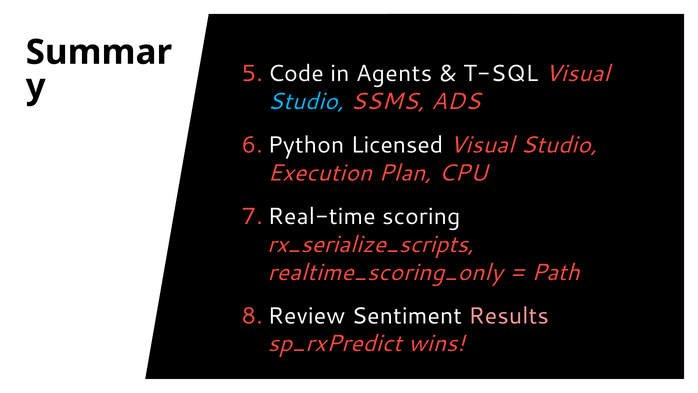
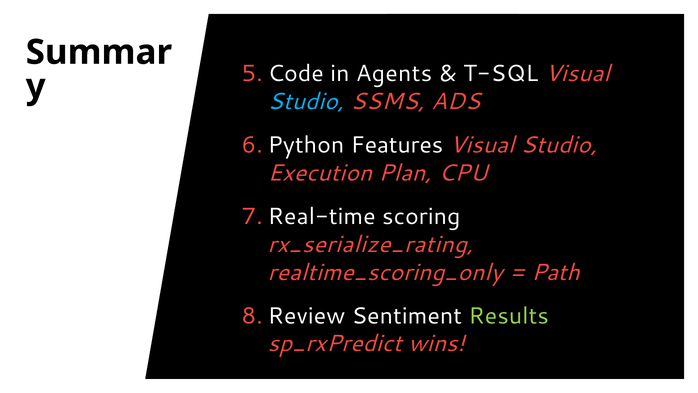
Licensed: Licensed -> Features
rx_serialize_scripts: rx_serialize_scripts -> rx_serialize_rating
Results colour: pink -> light green
